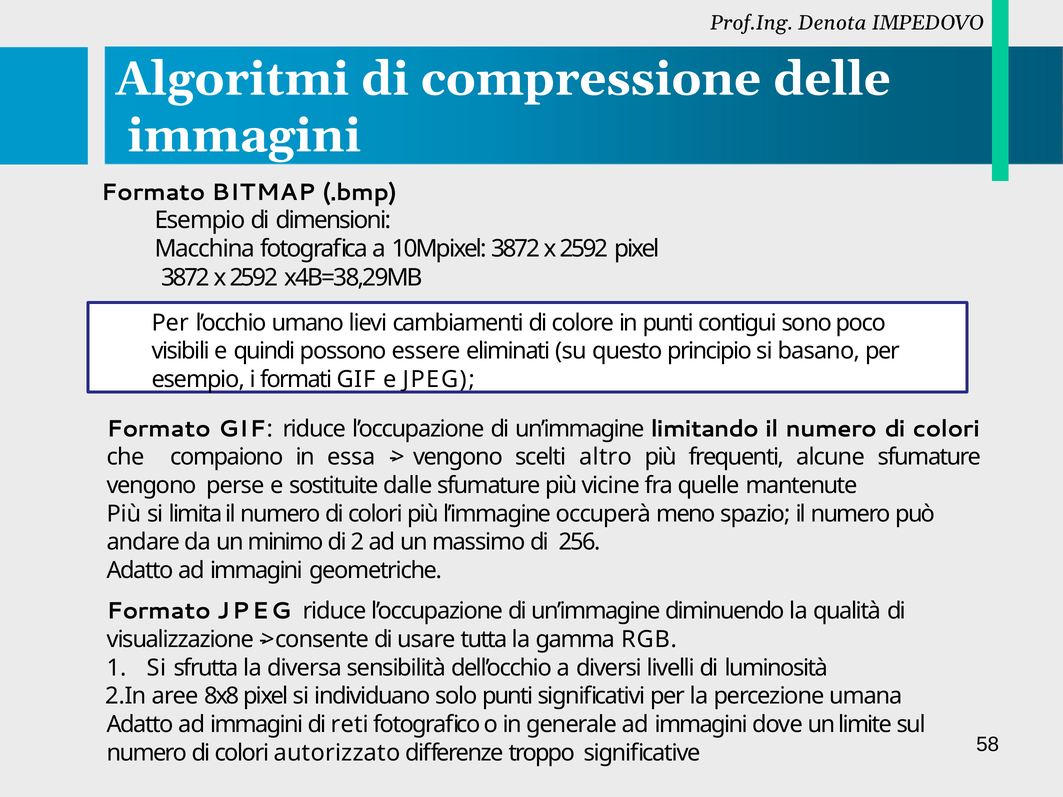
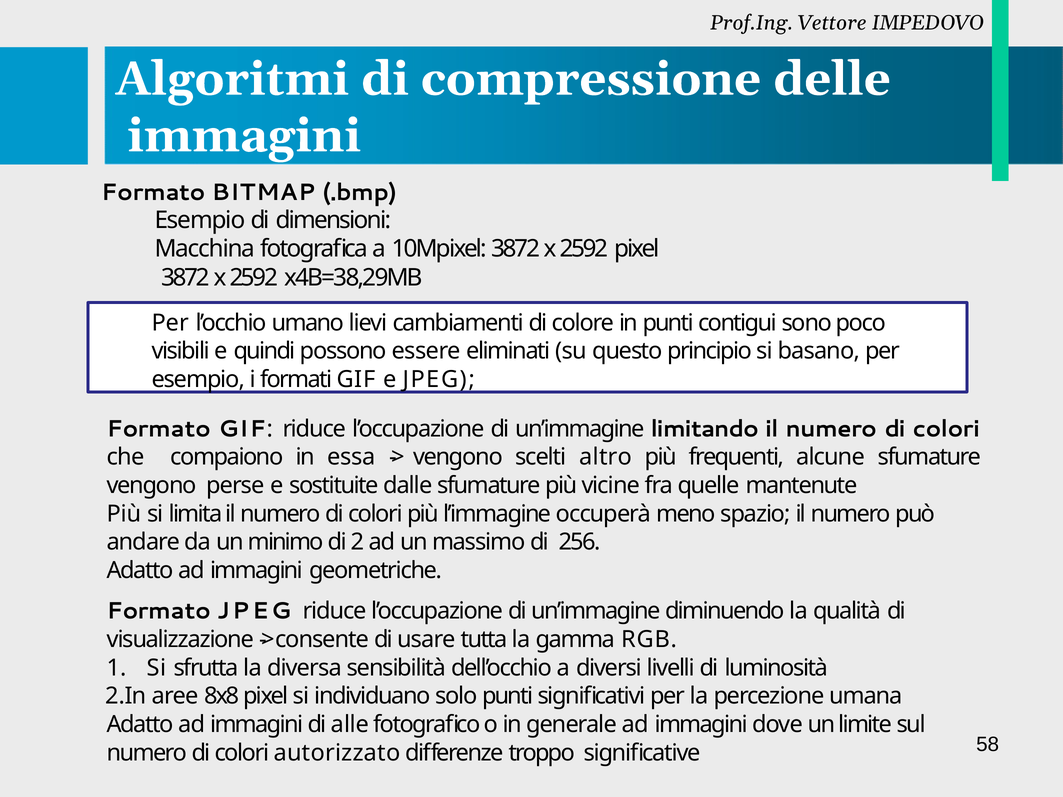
Denota: Denota -> Vettore
reti: reti -> alle
